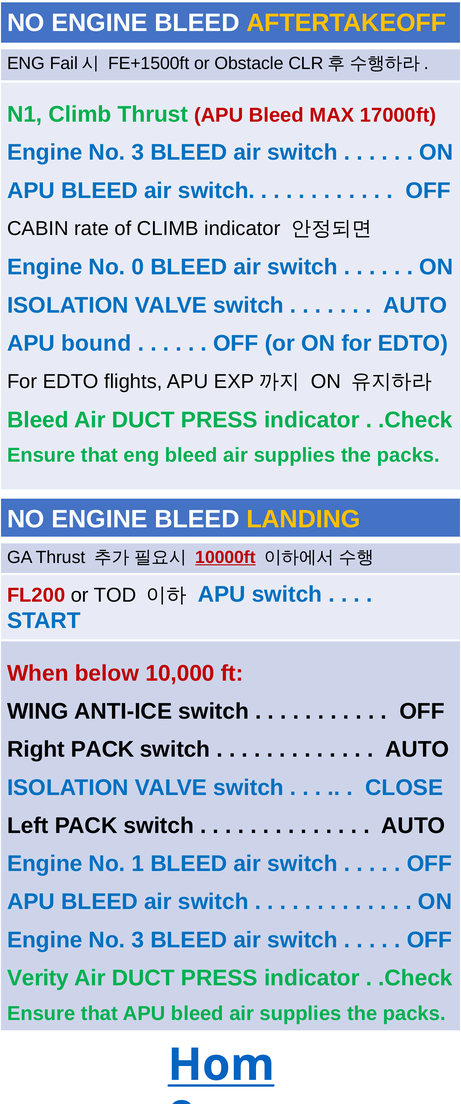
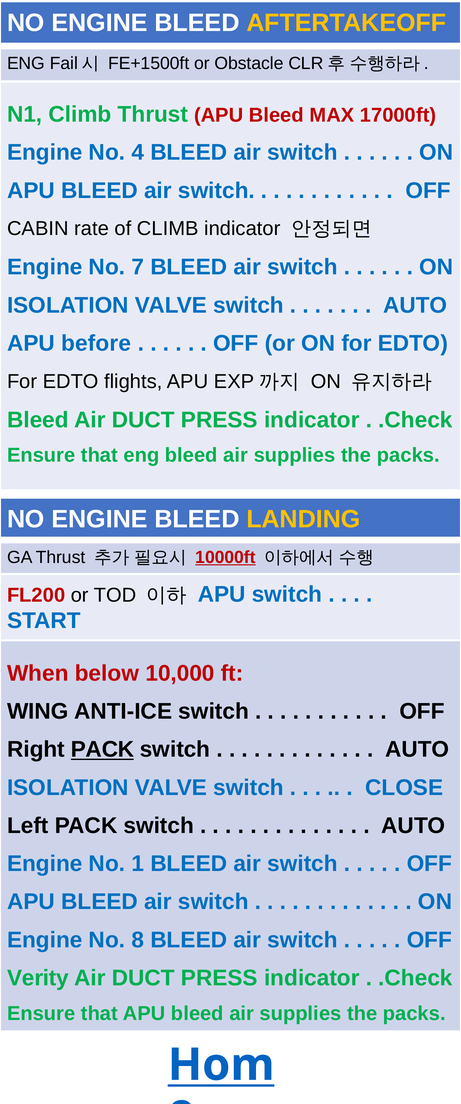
3 at (138, 152): 3 -> 4
0: 0 -> 7
bound: bound -> before
PACK at (102, 749) underline: none -> present
3 at (138, 939): 3 -> 8
